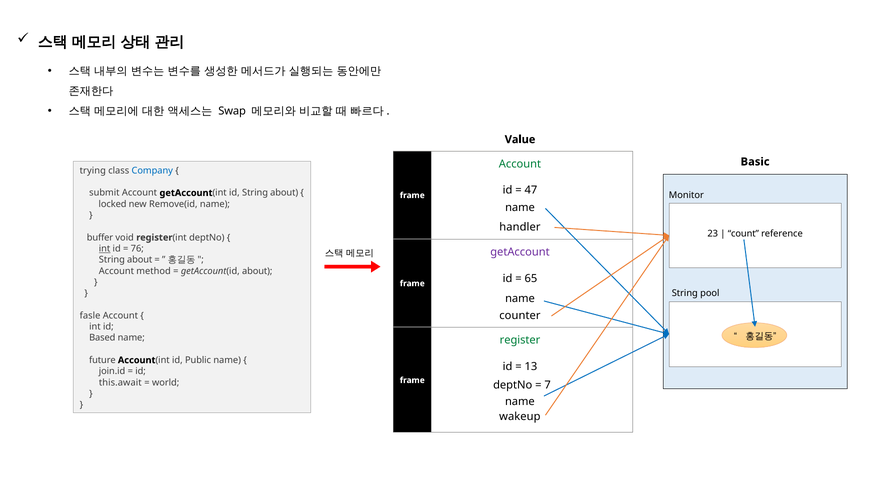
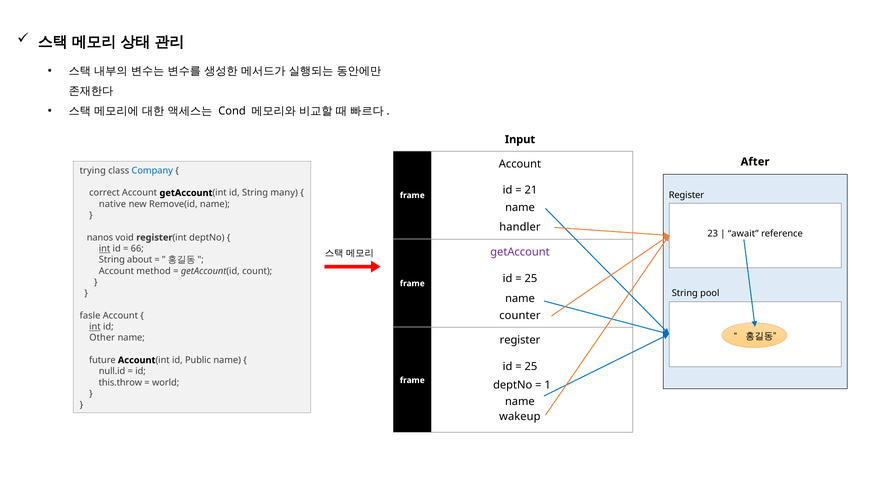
Swap: Swap -> Cond
Value: Value -> Input
Basic: Basic -> After
Account at (520, 164) colour: green -> black
47: 47 -> 21
submit: submit -> correct
id String about: about -> many
Monitor at (686, 195): Monitor -> Register
locked: locked -> native
count: count -> await
buffer: buffer -> nanos
76: 76 -> 66
getAccount(id about: about -> count
65 at (531, 278): 65 -> 25
int at (95, 327) underline: none -> present
Based: Based -> Other
register at (520, 340) colour: green -> black
13 at (531, 367): 13 -> 25
join.id: join.id -> null.id
this.await: this.await -> this.throw
7: 7 -> 1
